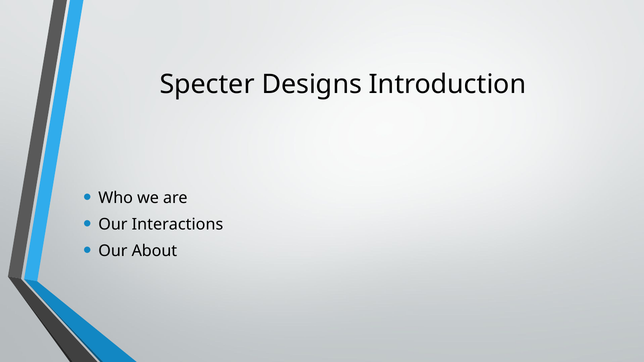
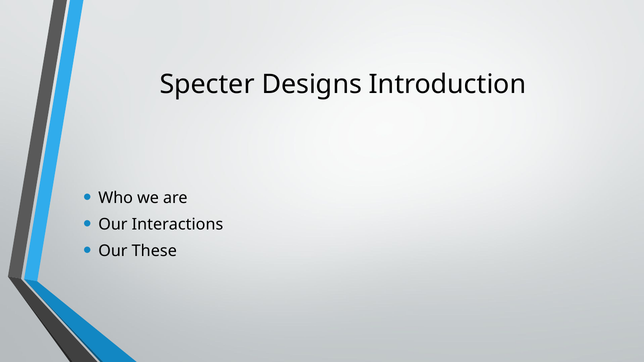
About: About -> These
